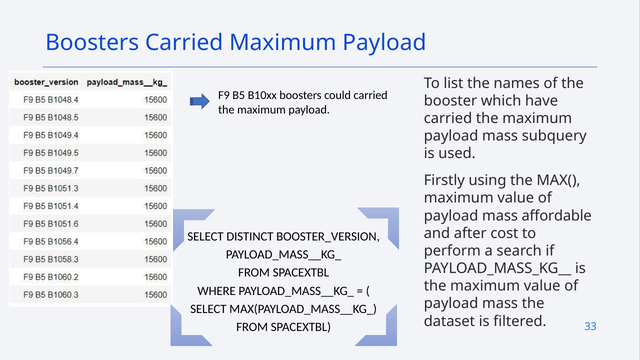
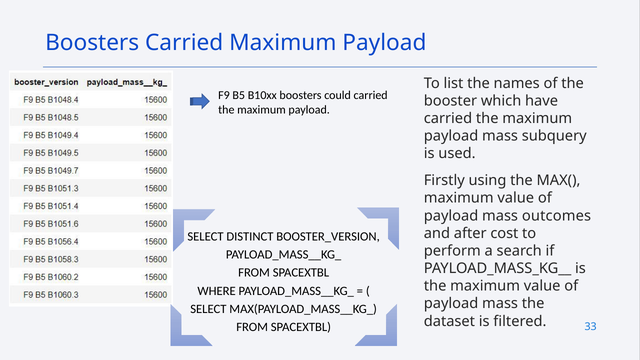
affordable: affordable -> outcomes
